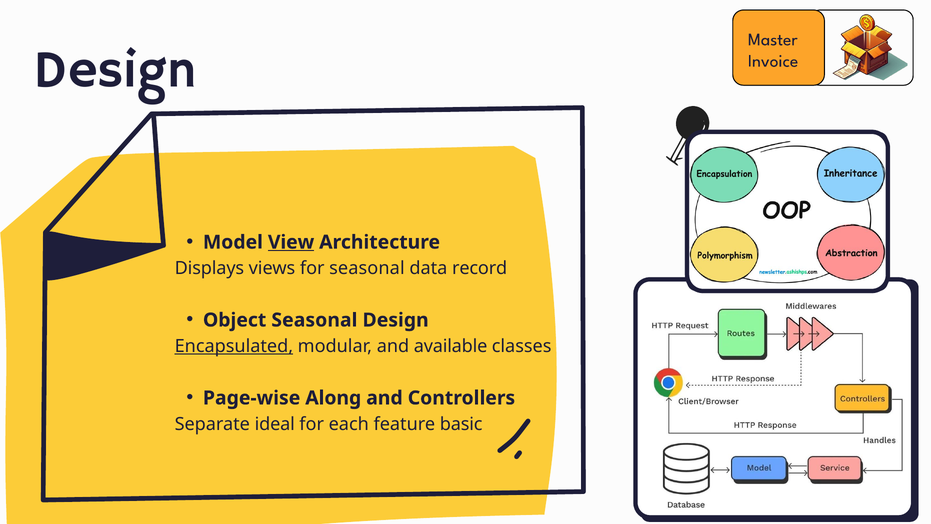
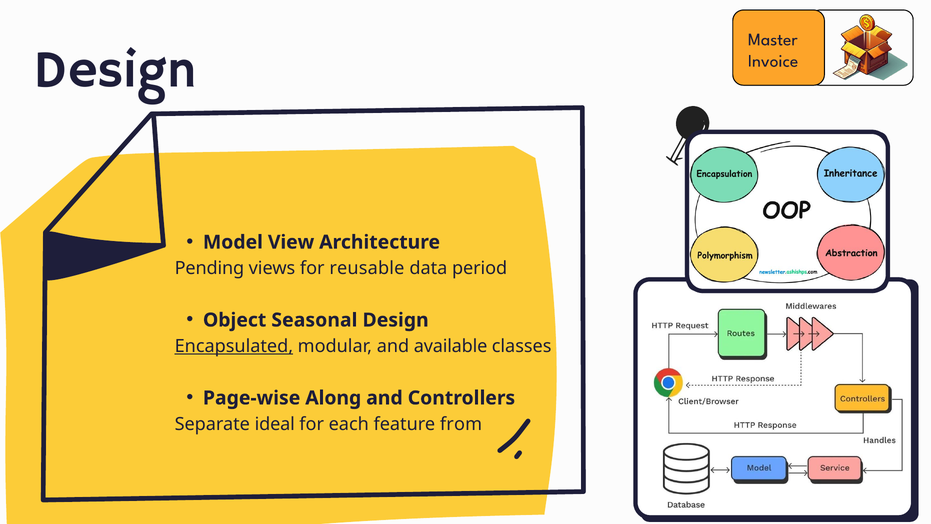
View underline: present -> none
Displays: Displays -> Pending
for seasonal: seasonal -> reusable
record: record -> period
basic: basic -> from
